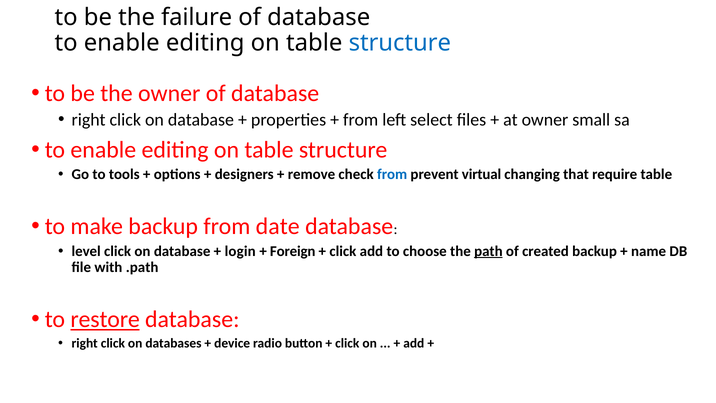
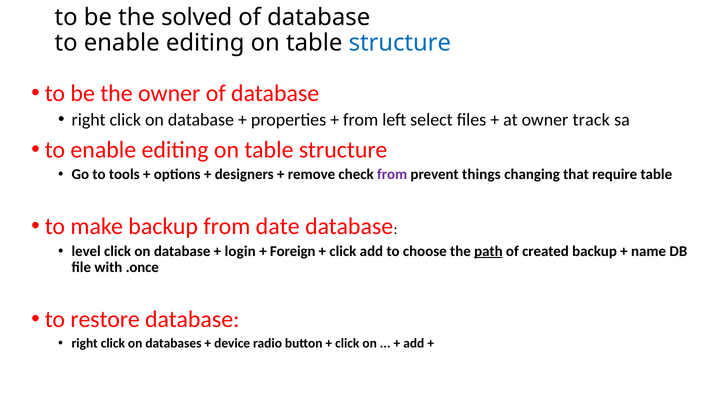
failure: failure -> solved
small: small -> track
from at (392, 174) colour: blue -> purple
virtual: virtual -> things
.path: .path -> .once
restore underline: present -> none
